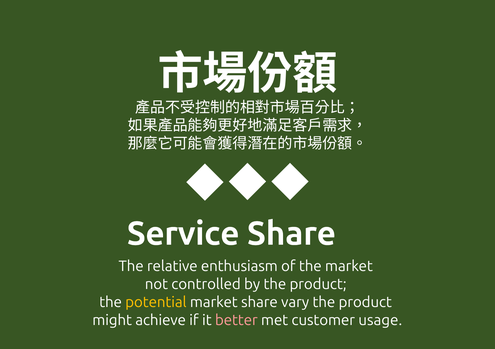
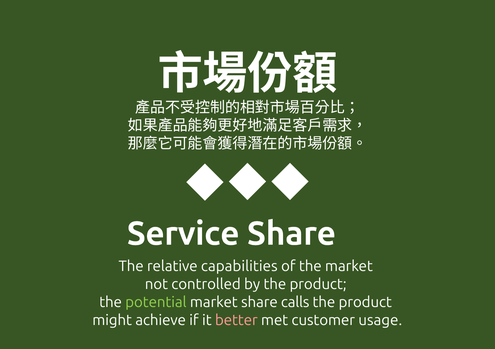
enthusiasm: enthusiasm -> capabilities
potential colour: yellow -> light green
vary: vary -> calls
